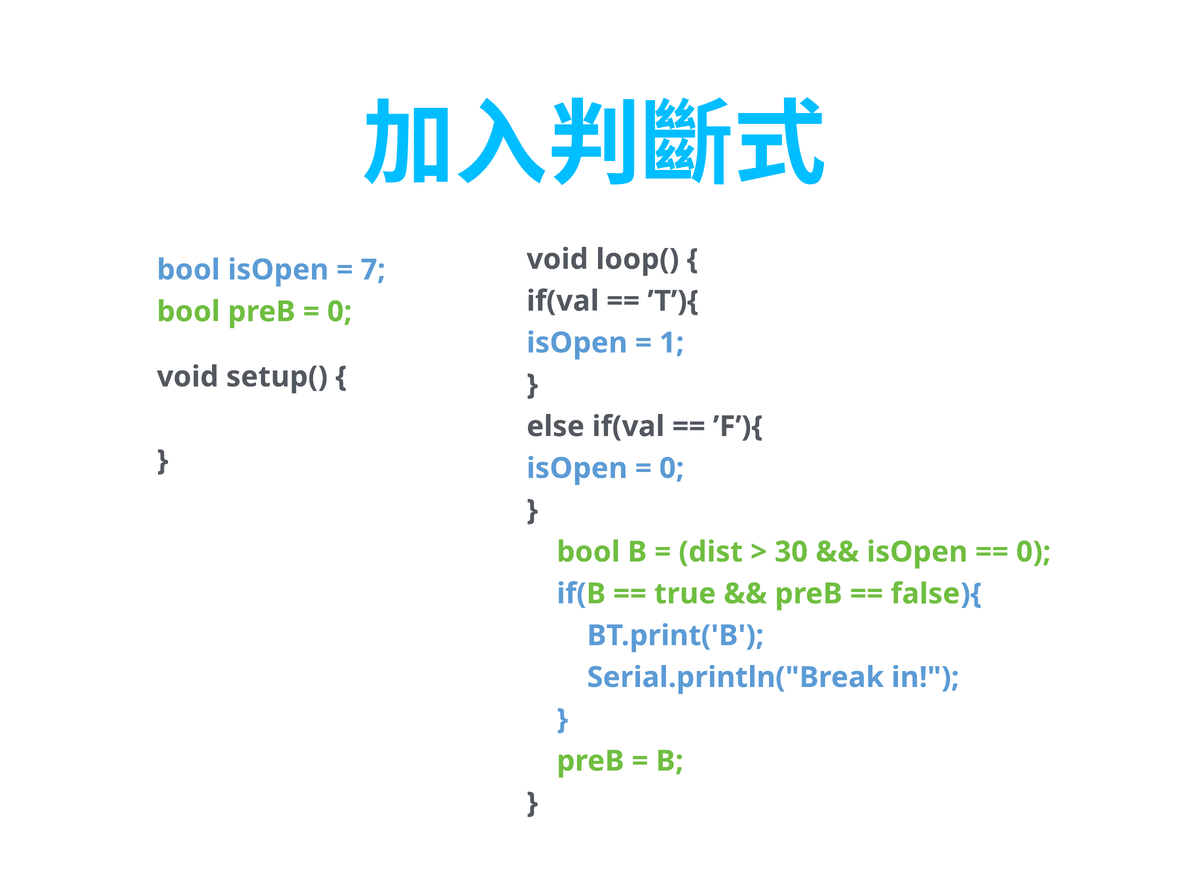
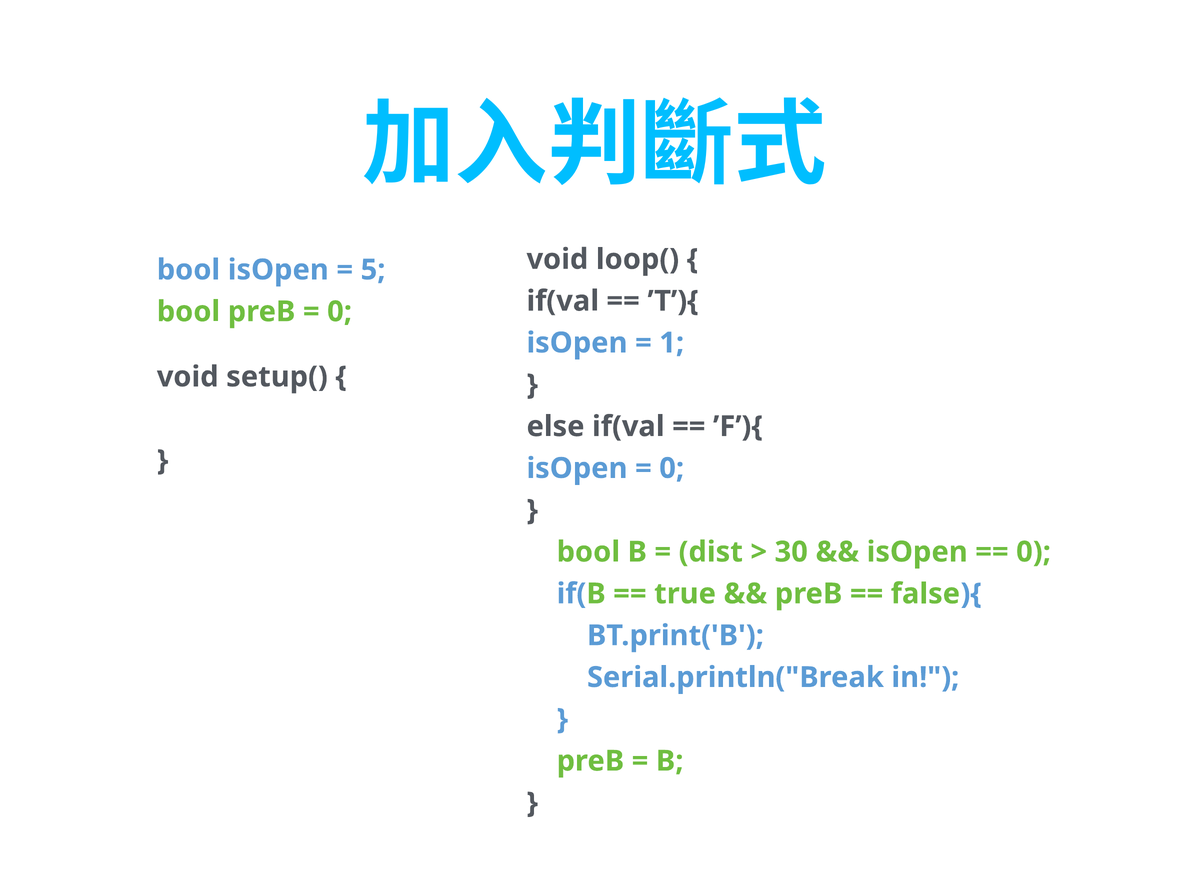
7: 7 -> 5
